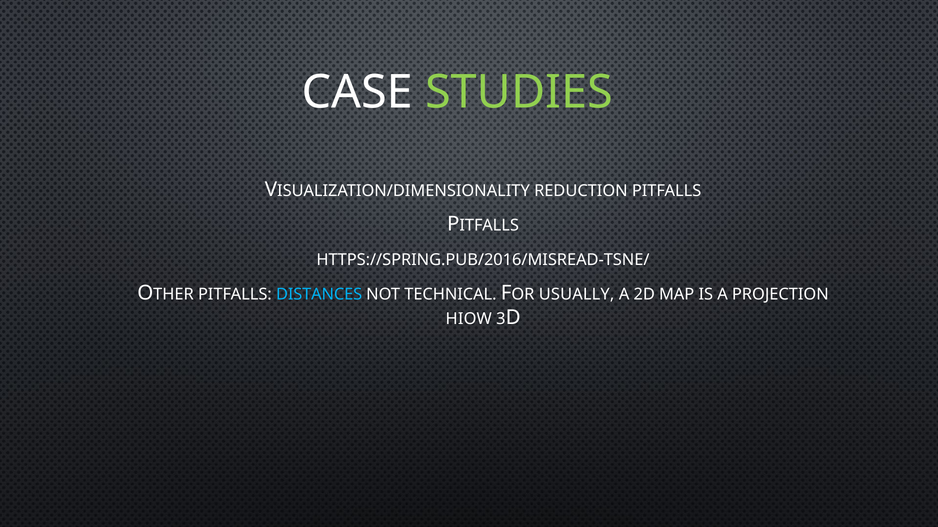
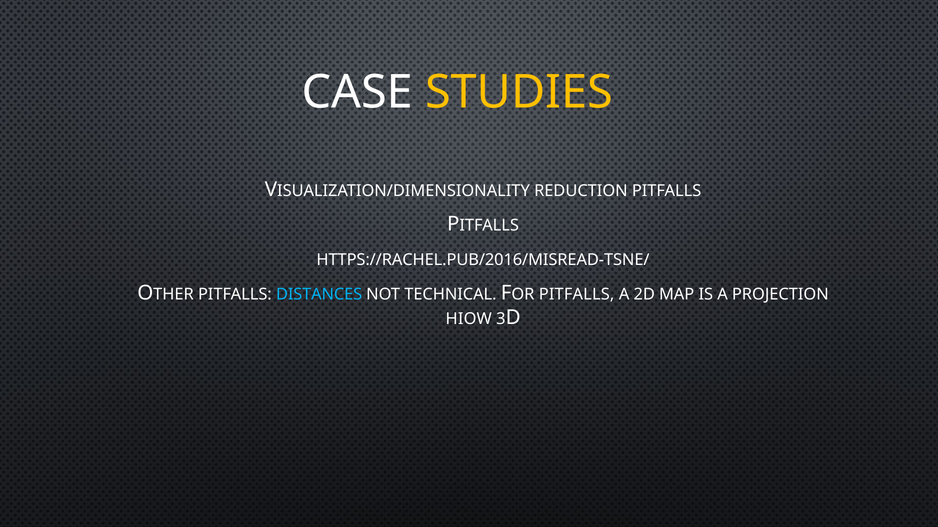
STUDIES colour: light green -> yellow
HTTPS://SPRING.PUB/2016/MISREAD-TSNE/: HTTPS://SPRING.PUB/2016/MISREAD-TSNE/ -> HTTPS://RACHEL.PUB/2016/MISREAD-TSNE/
USUALLY at (577, 295): USUALLY -> PITFALLS
